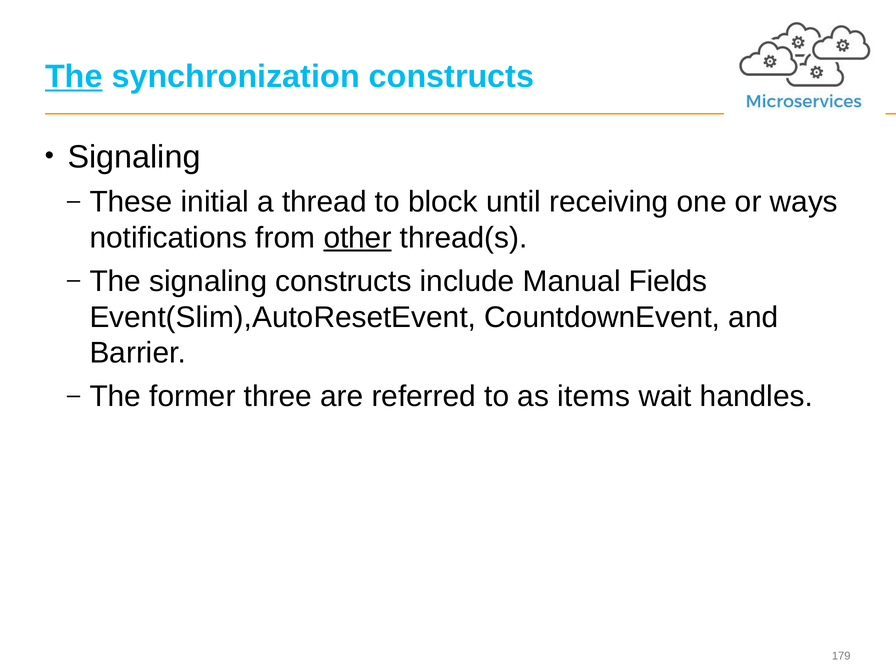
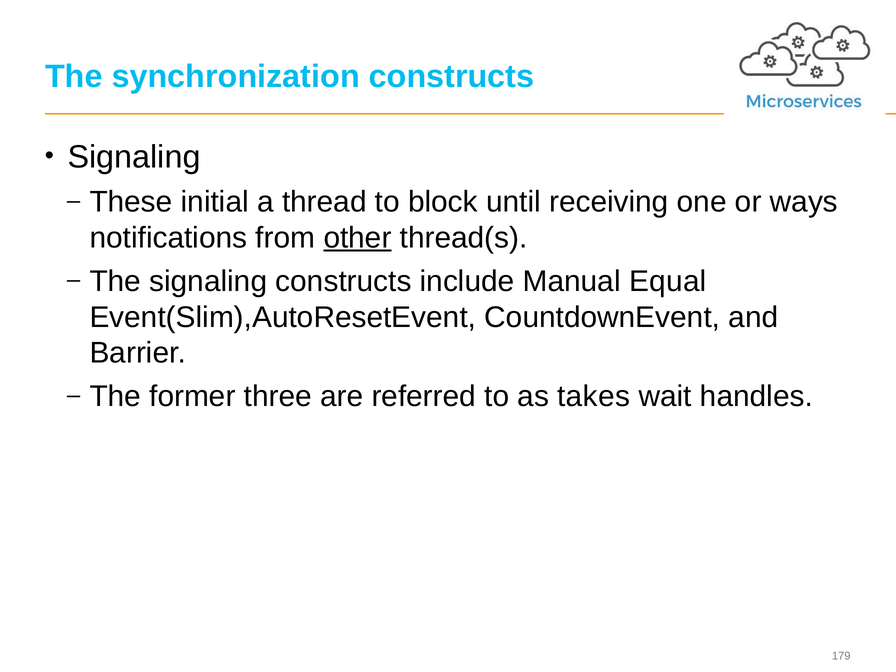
The at (74, 76) underline: present -> none
Fields: Fields -> Equal
items: items -> takes
